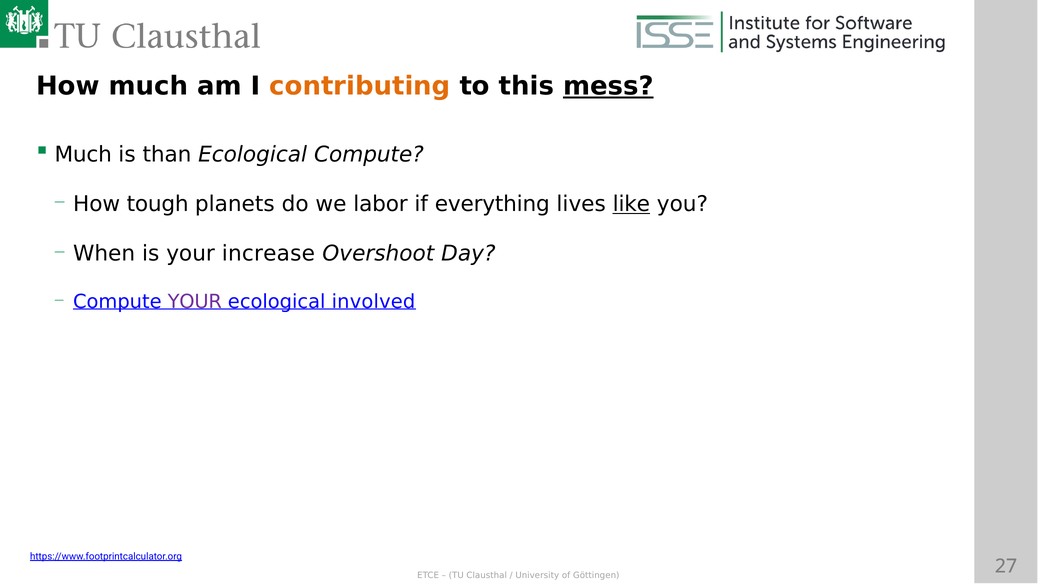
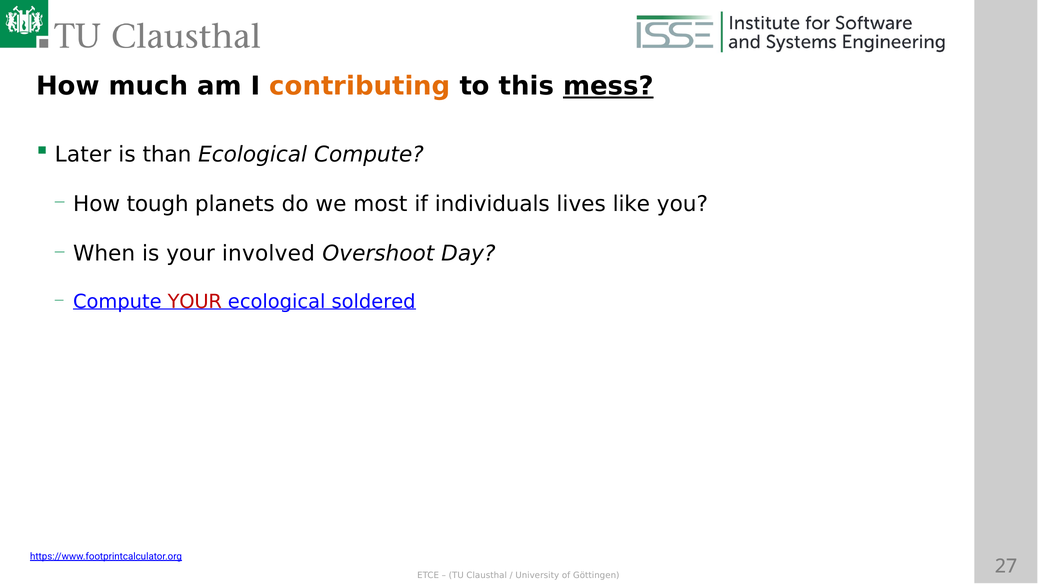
Much at (83, 155): Much -> Later
labor: labor -> most
everything: everything -> individuals
like underline: present -> none
increase: increase -> involved
YOUR at (195, 302) colour: purple -> red
involved: involved -> soldered
